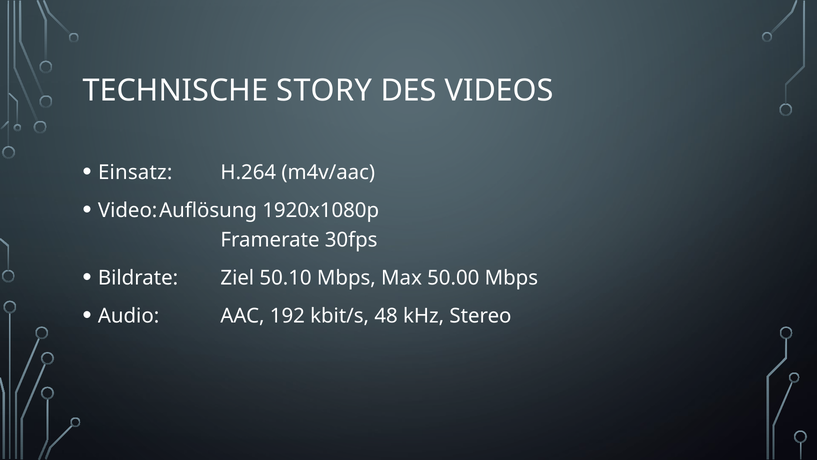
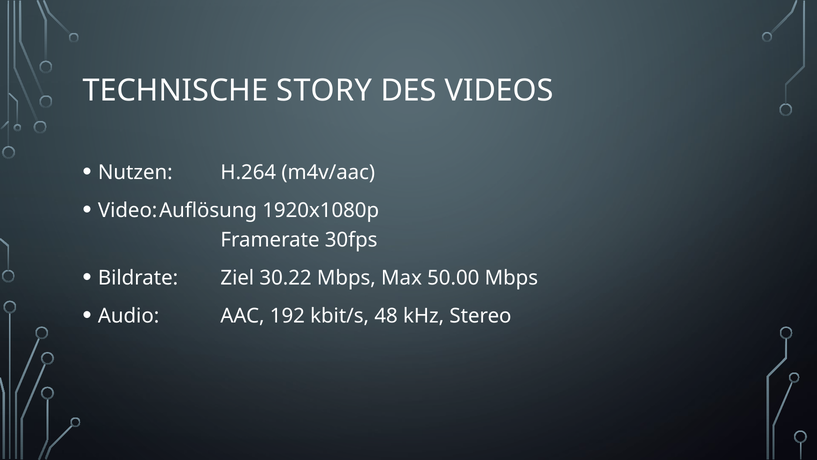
Einsatz: Einsatz -> Nutzen
50.10: 50.10 -> 30.22
